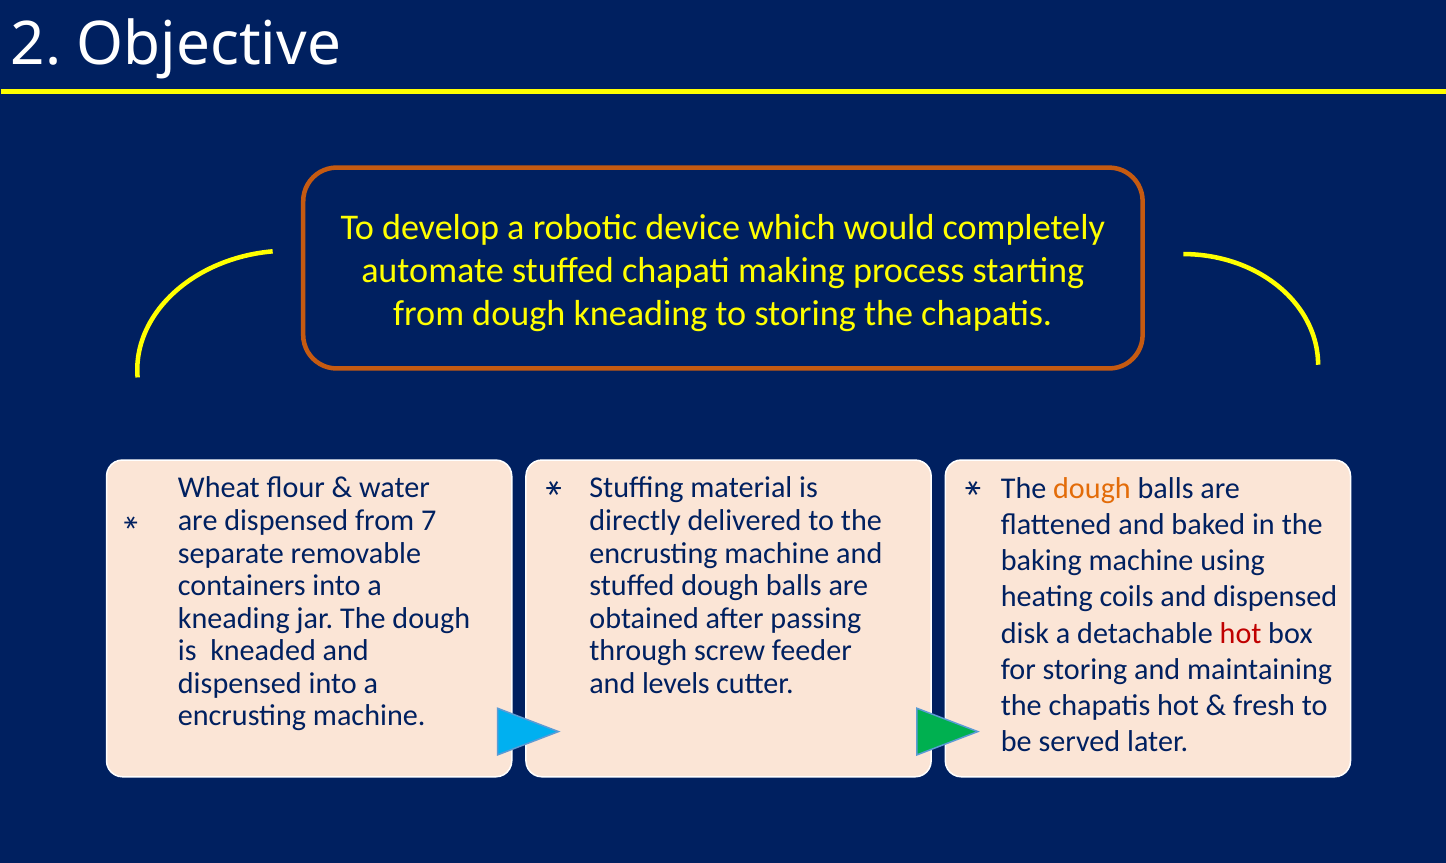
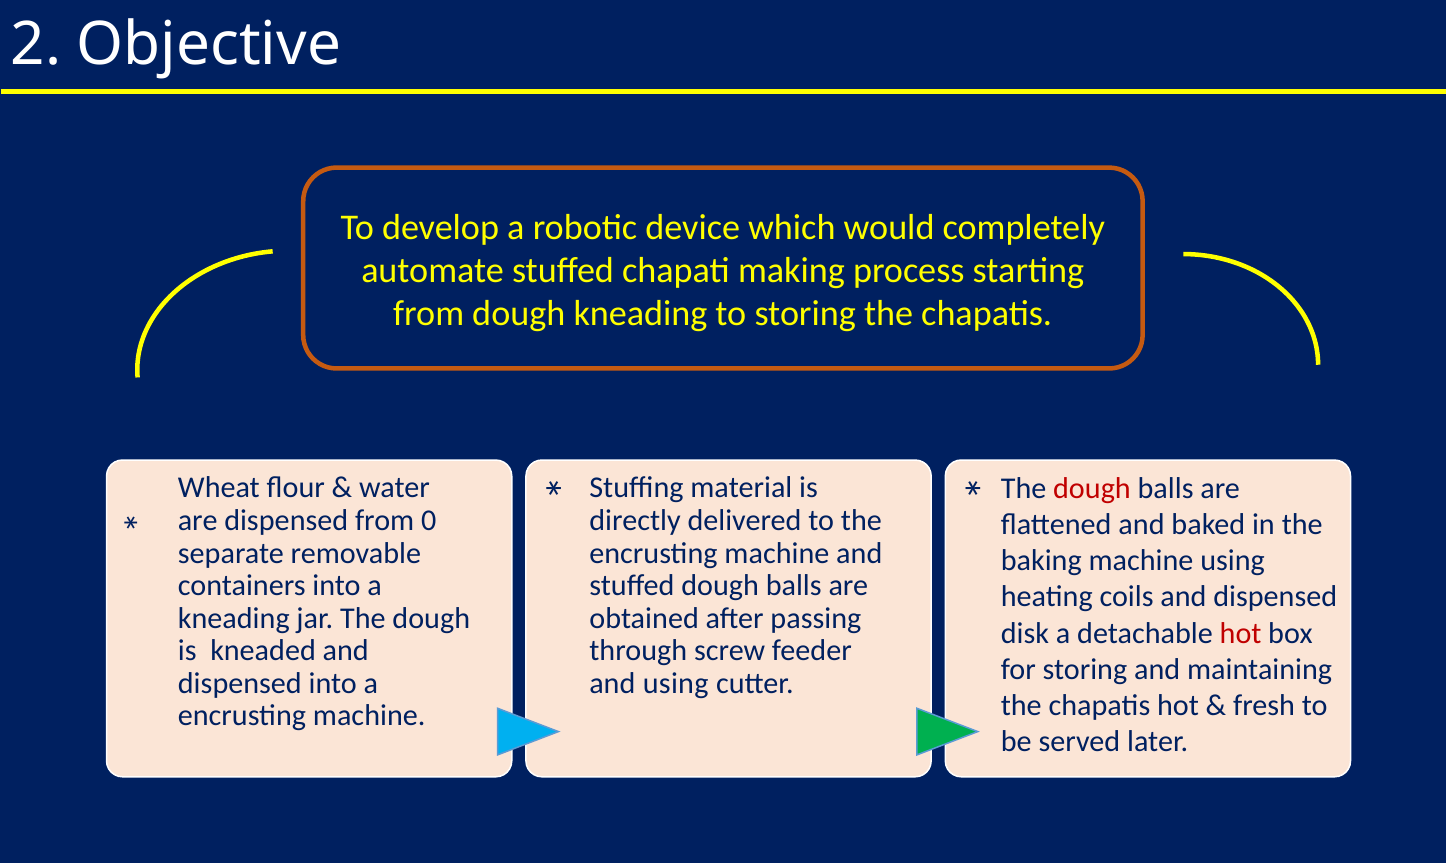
dough at (1092, 488) colour: orange -> red
7: 7 -> 0
and levels: levels -> using
